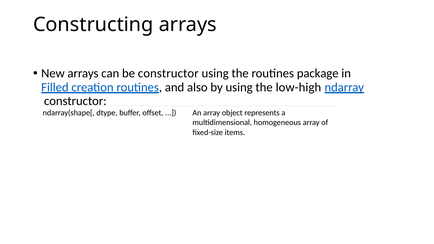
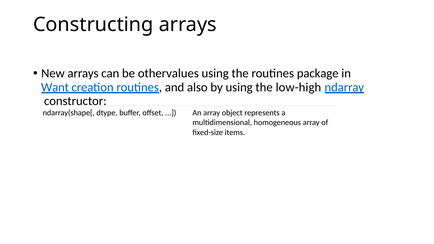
be constructor: constructor -> othervalues
Filled: Filled -> Want
